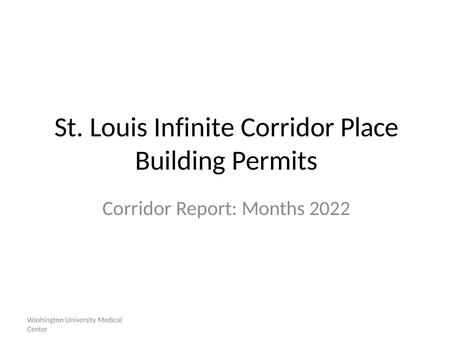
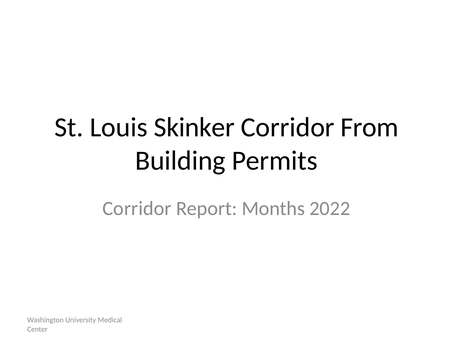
Infinite: Infinite -> Skinker
Place: Place -> From
